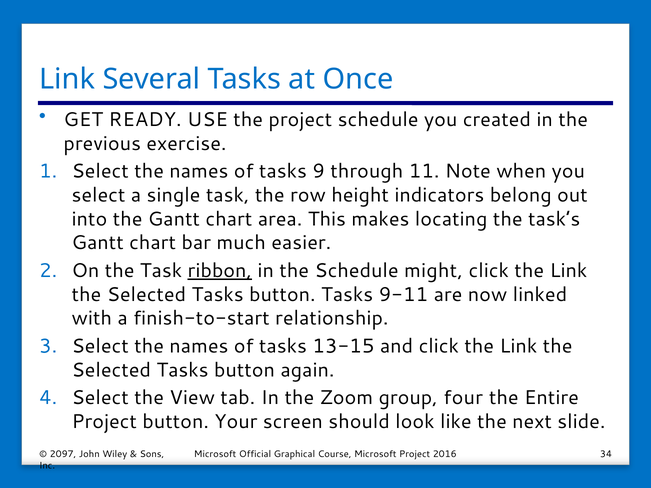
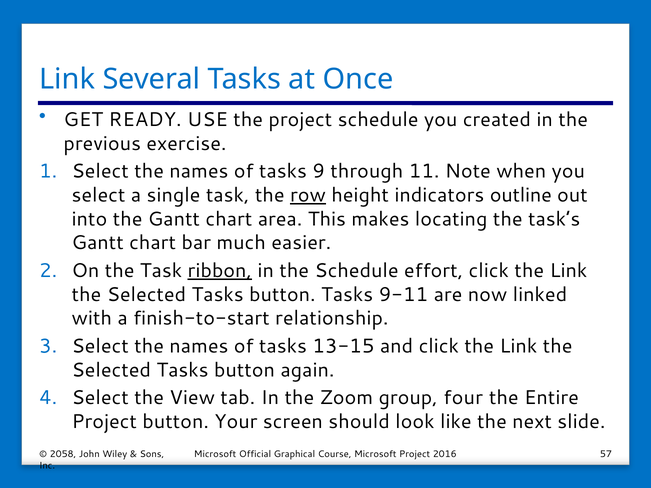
row underline: none -> present
belong: belong -> outline
might: might -> effort
2097: 2097 -> 2058
34: 34 -> 57
